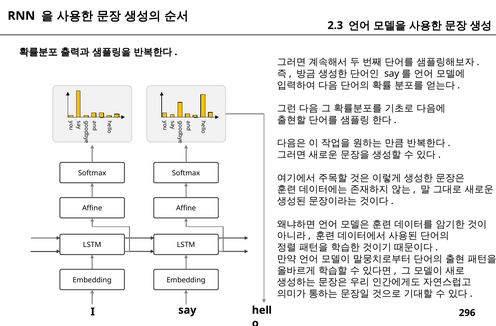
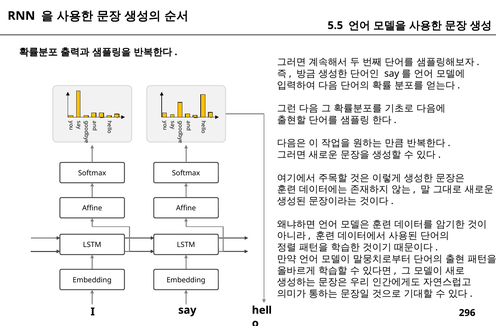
2.3: 2.3 -> 5.5
